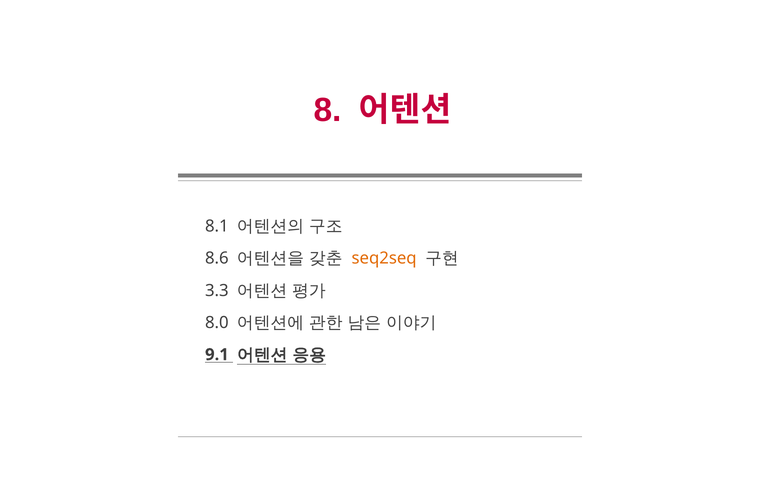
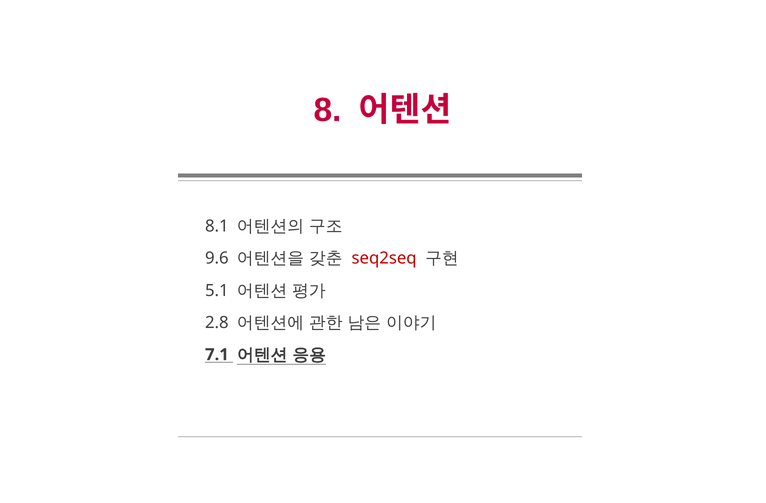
8.6: 8.6 -> 9.6
seq2seq colour: orange -> red
3.3: 3.3 -> 5.1
8.0: 8.0 -> 2.8
9.1: 9.1 -> 7.1
